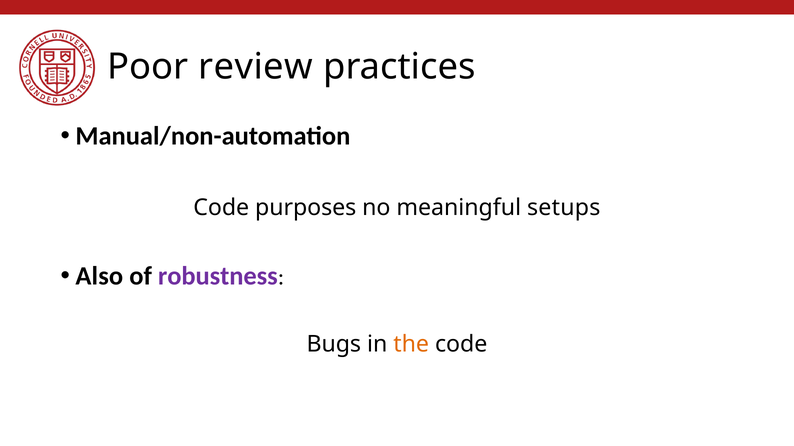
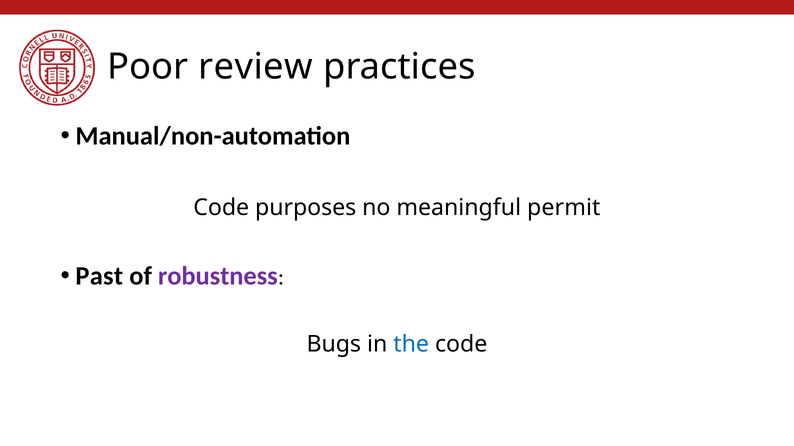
setups: setups -> permit
Also: Also -> Past
the colour: orange -> blue
